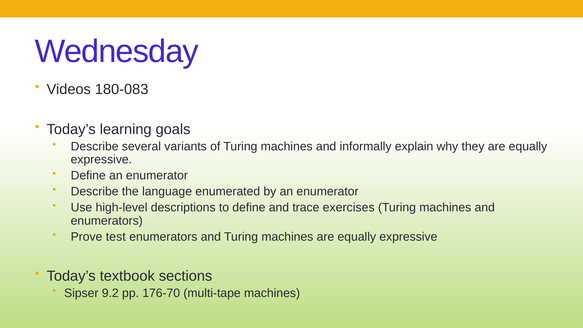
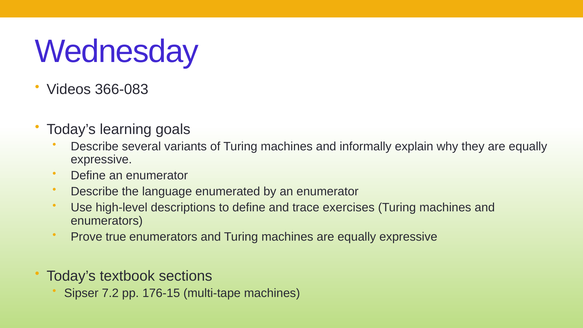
180-083: 180-083 -> 366-083
test: test -> true
9.2: 9.2 -> 7.2
176-70: 176-70 -> 176-15
